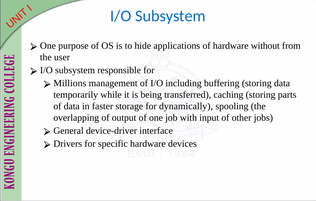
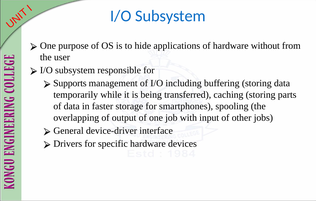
Millions: Millions -> Supports
dynamically: dynamically -> smartphones
